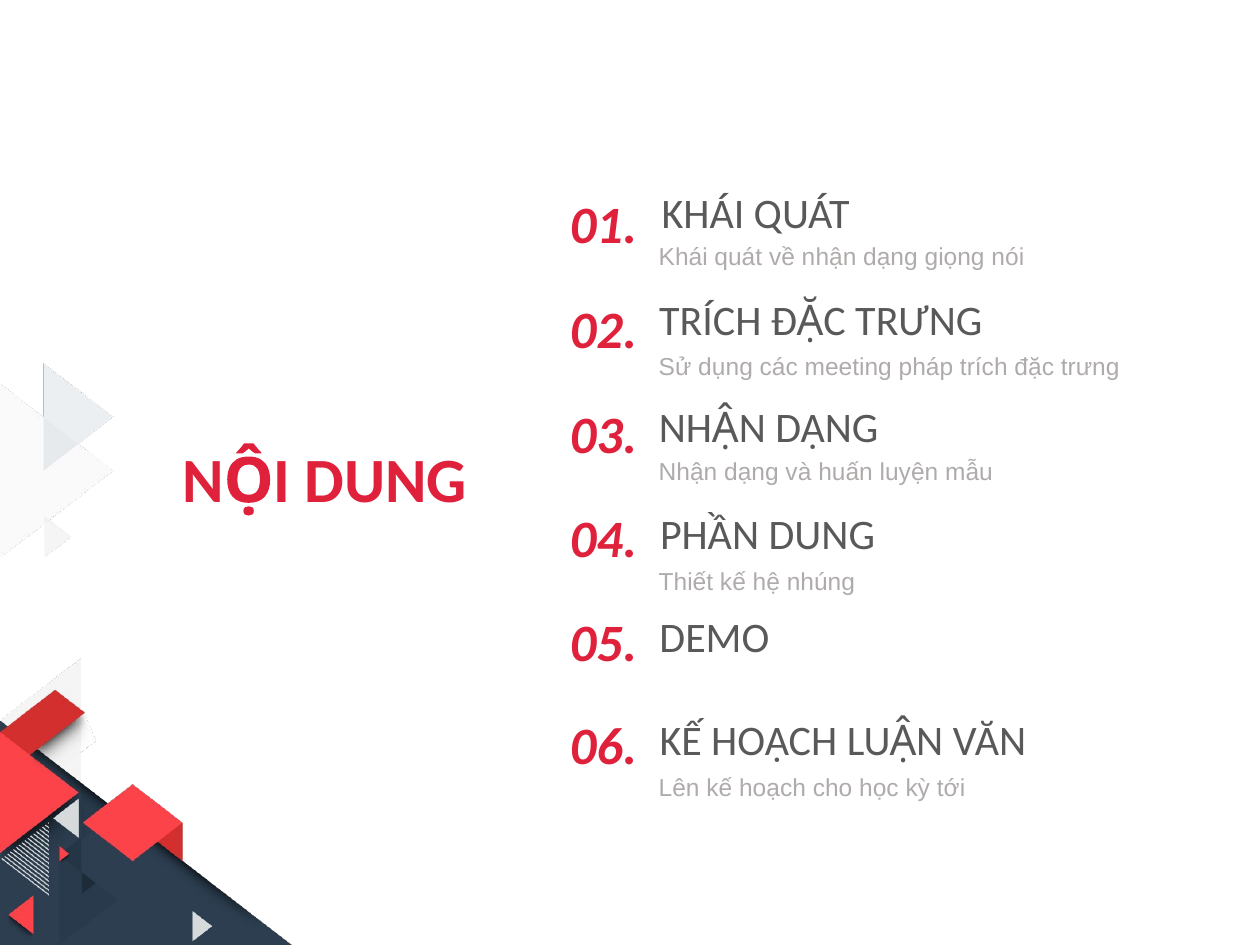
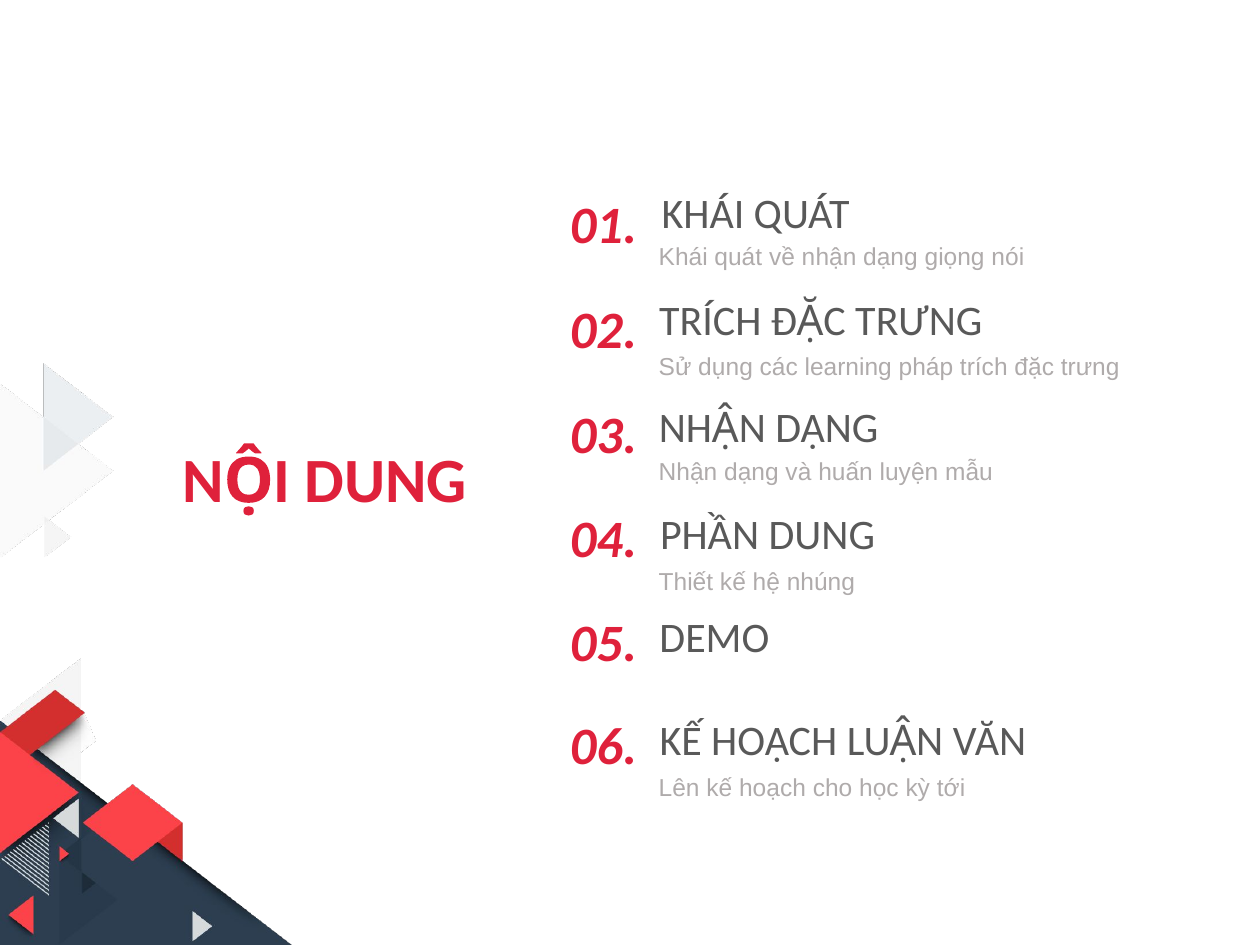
meeting: meeting -> learning
